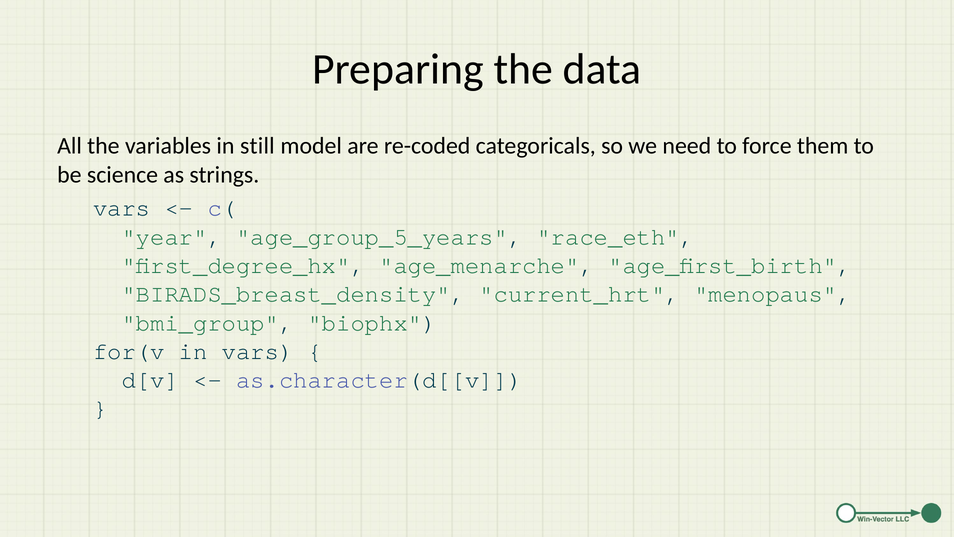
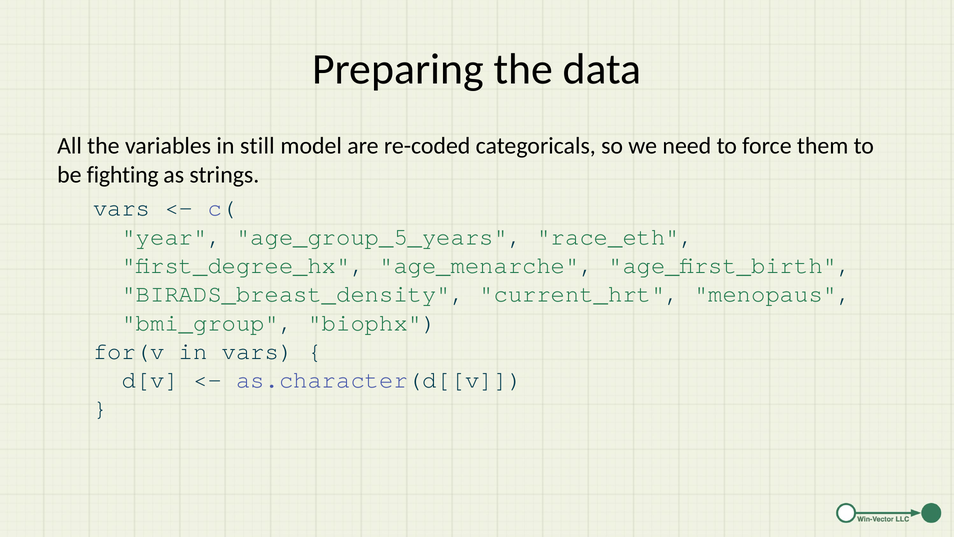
science: science -> fighting
